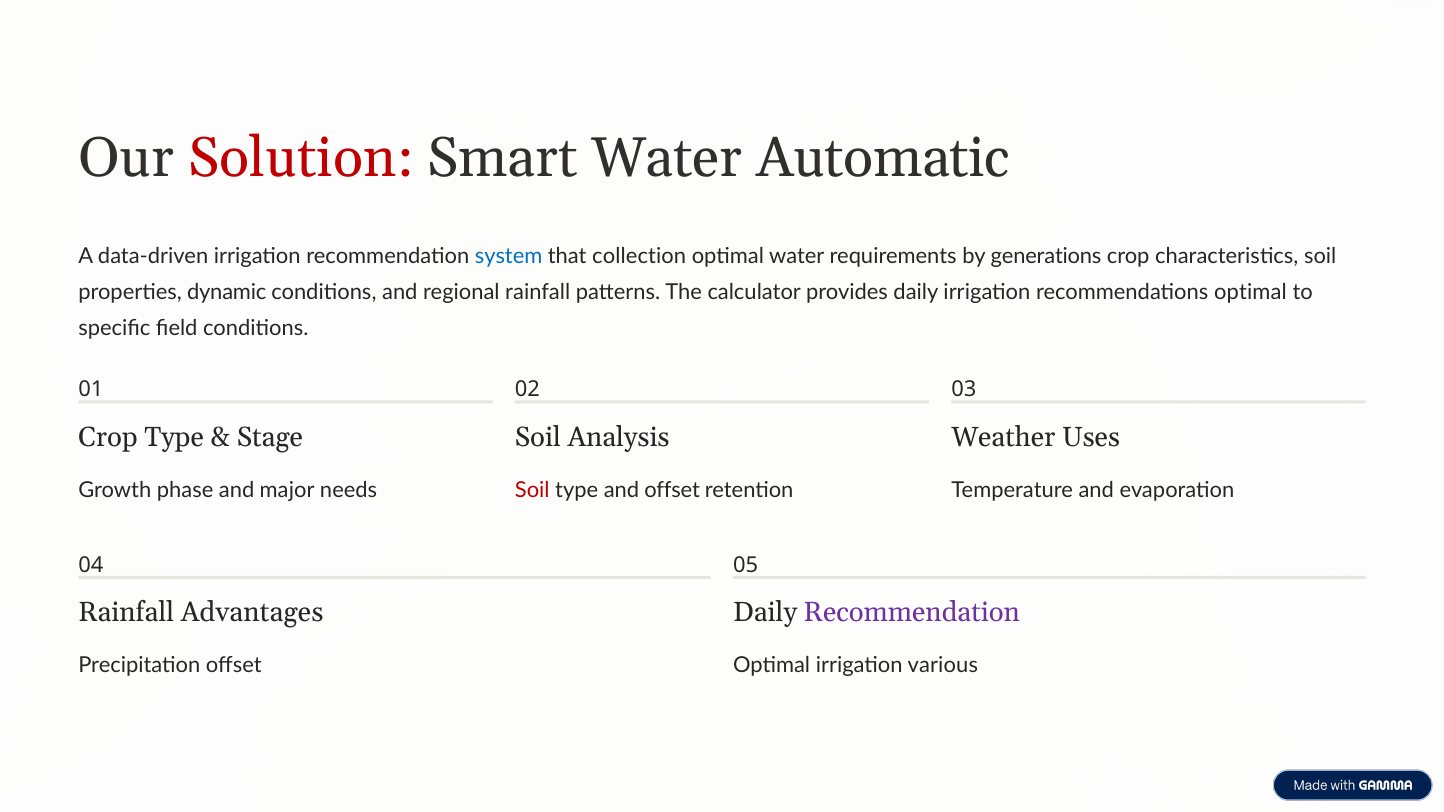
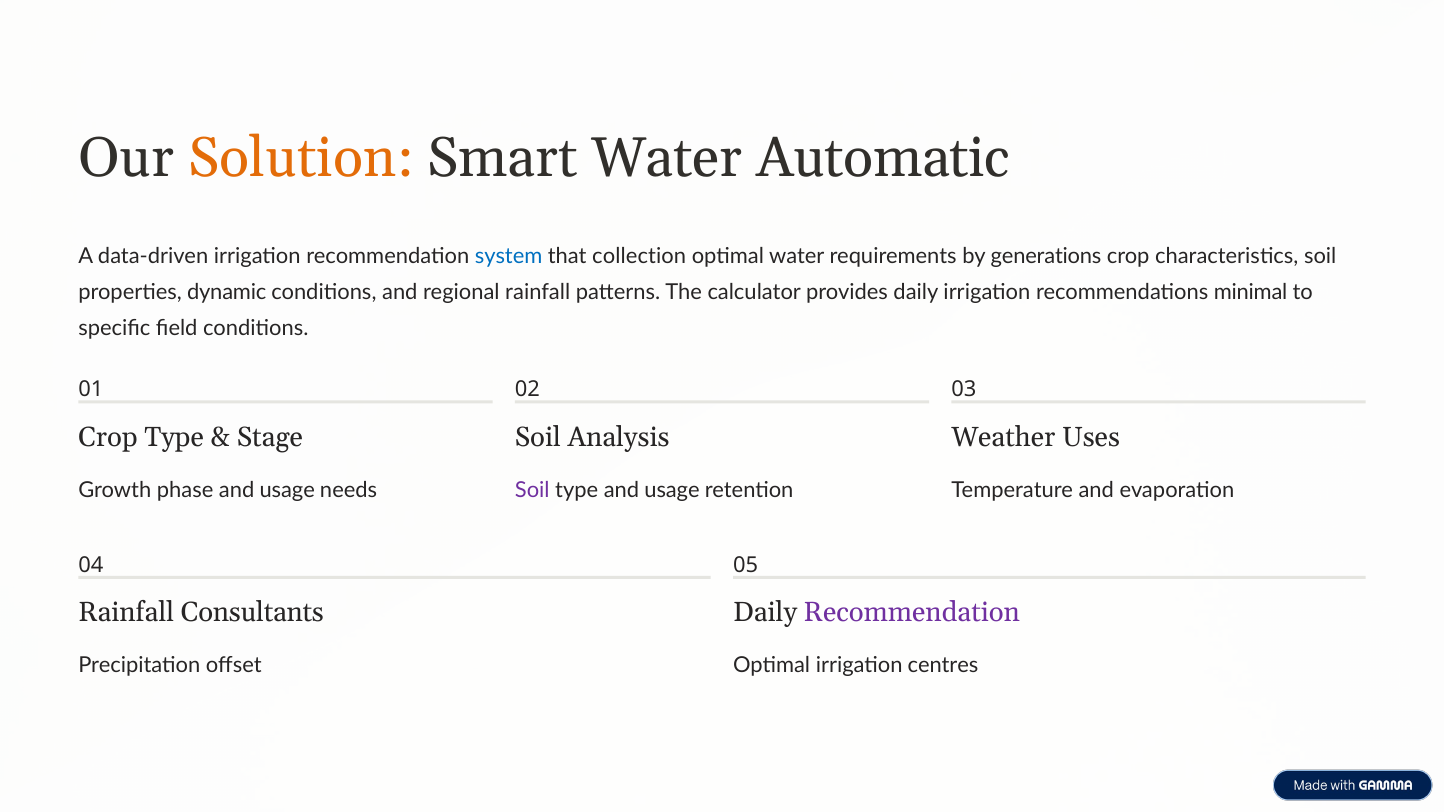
Solution colour: red -> orange
recommendations optimal: optimal -> minimal
phase and major: major -> usage
Soil at (532, 490) colour: red -> purple
type and offset: offset -> usage
Advantages: Advantages -> Consultants
various: various -> centres
